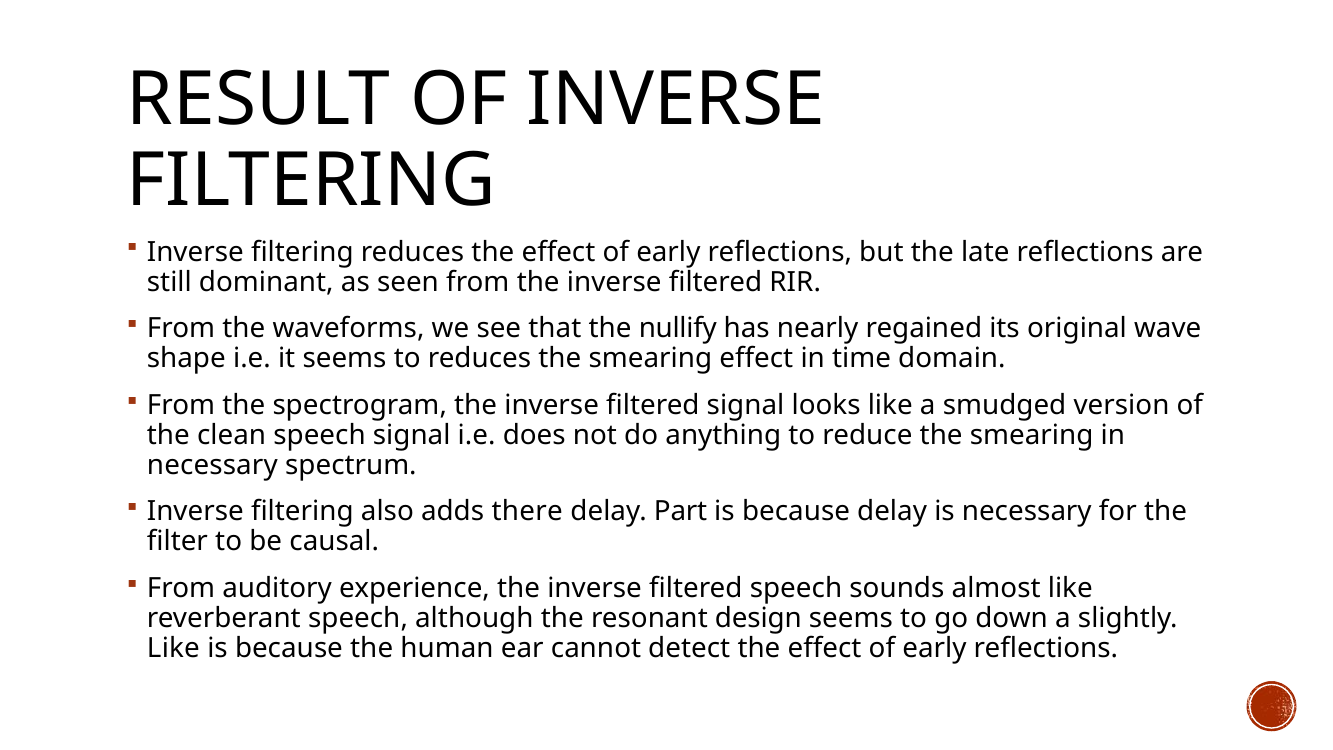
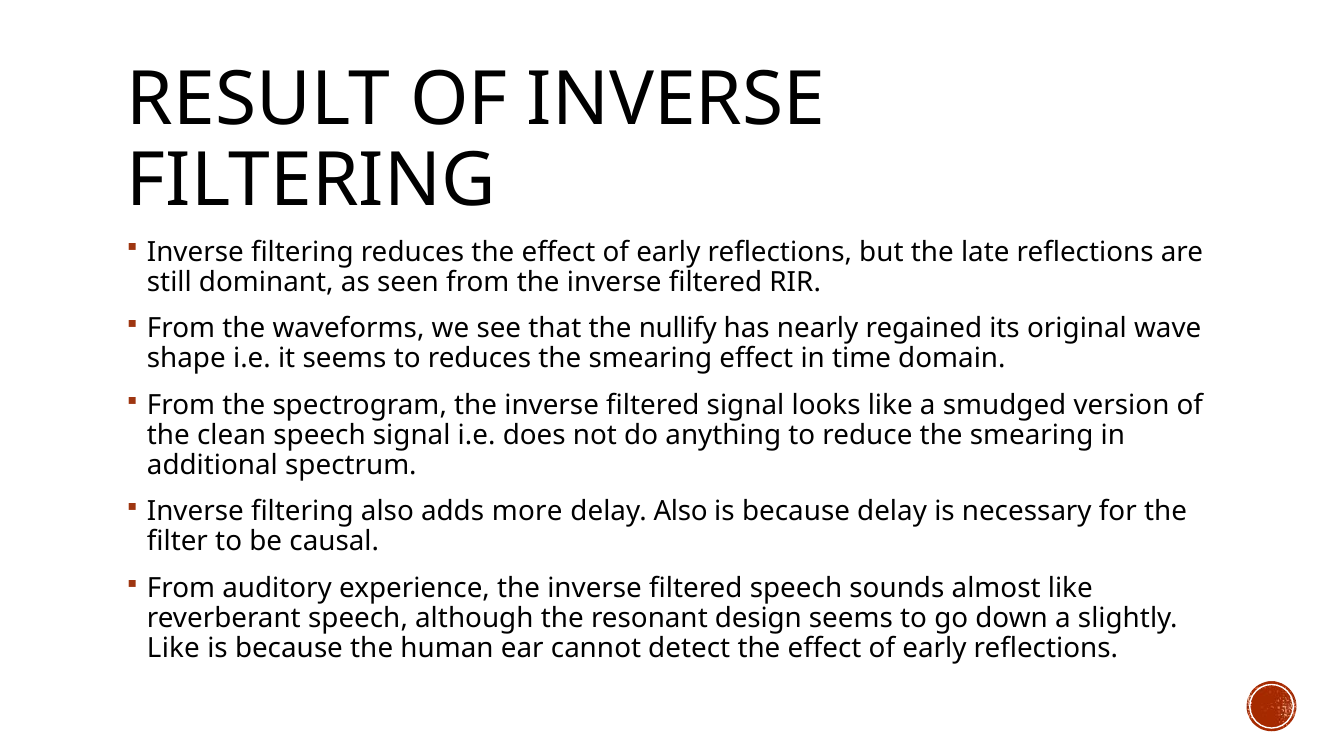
necessary at (212, 465): necessary -> additional
there: there -> more
delay Part: Part -> Also
